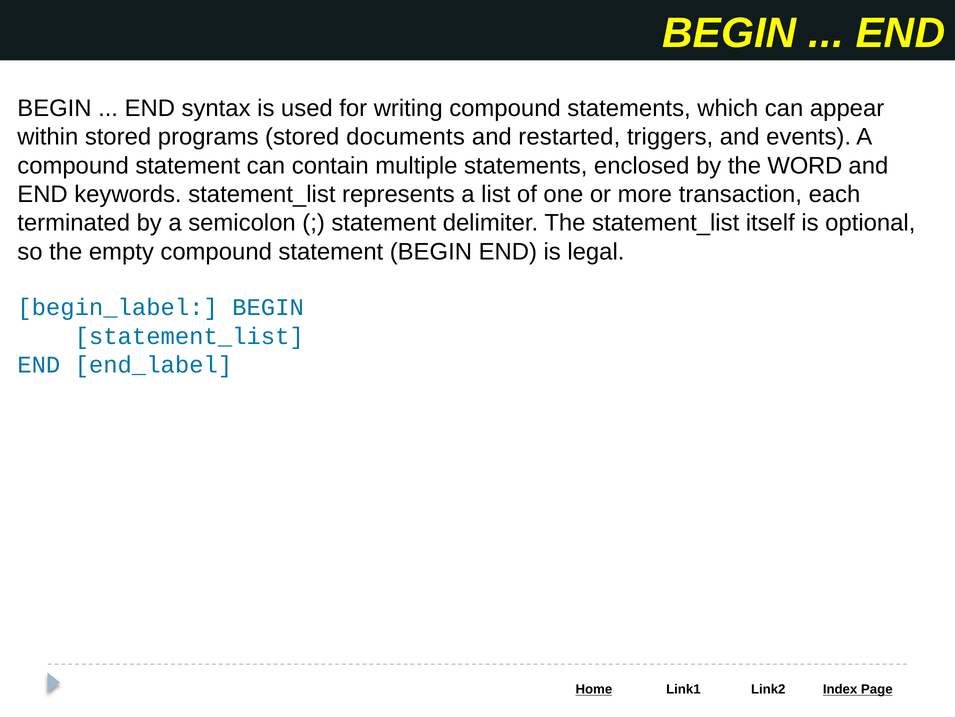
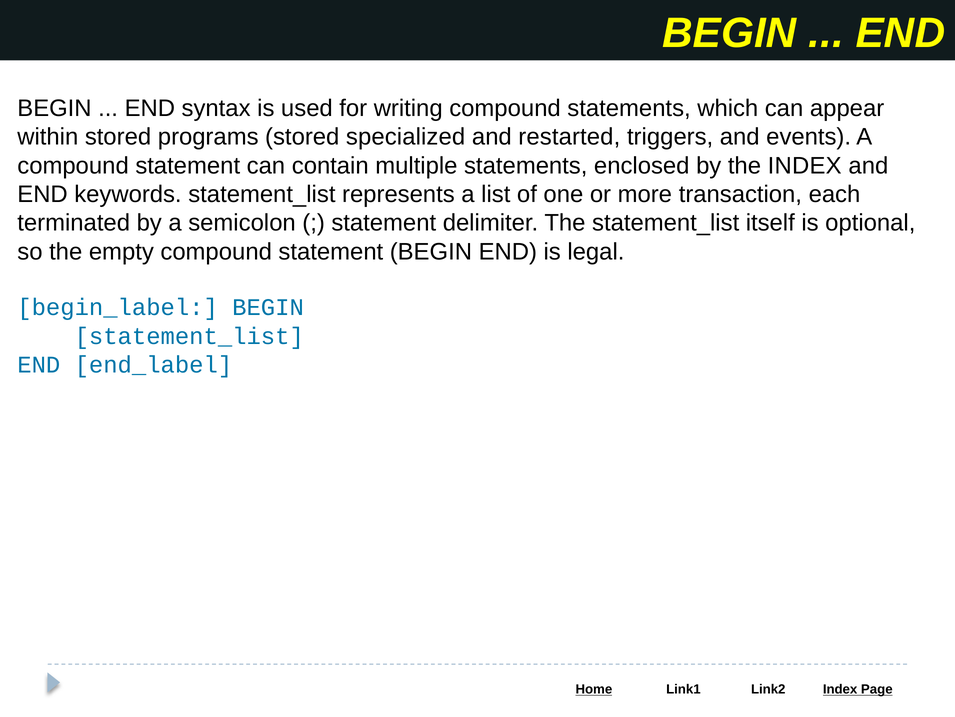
documents: documents -> specialized
the WORD: WORD -> INDEX
